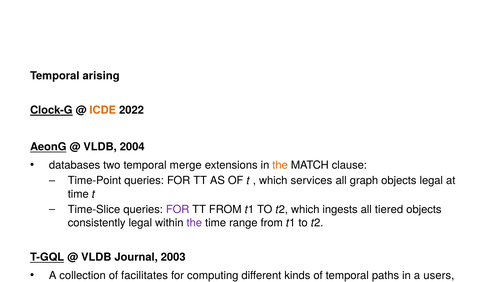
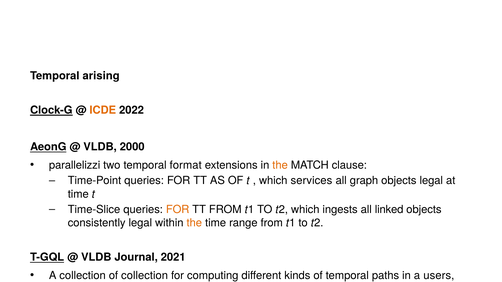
2004: 2004 -> 2000
databases: databases -> parallelizzi
merge: merge -> format
FOR at (178, 210) colour: purple -> orange
tiered: tiered -> linked
the at (194, 223) colour: purple -> orange
2003: 2003 -> 2021
of facilitates: facilitates -> collection
